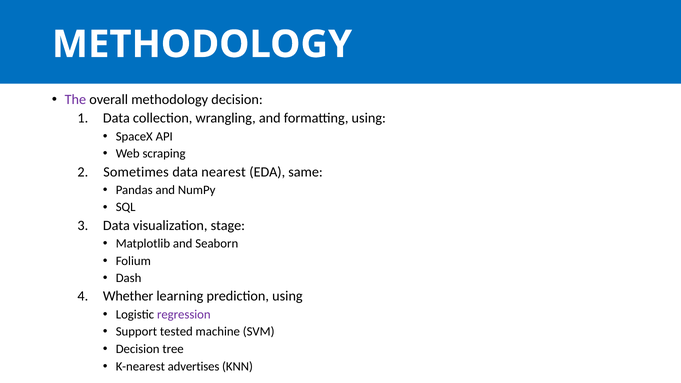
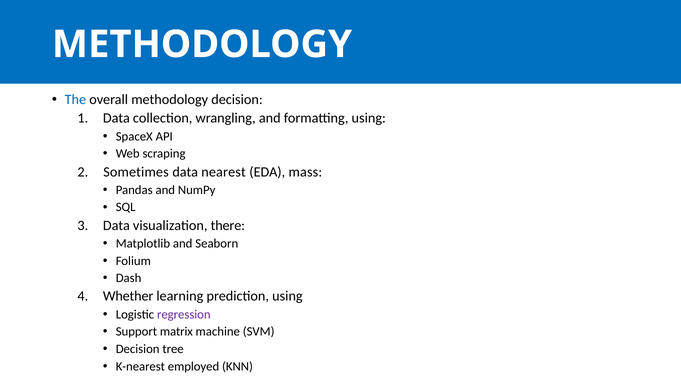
The colour: purple -> blue
same: same -> mass
stage: stage -> there
tested: tested -> matrix
advertises: advertises -> employed
